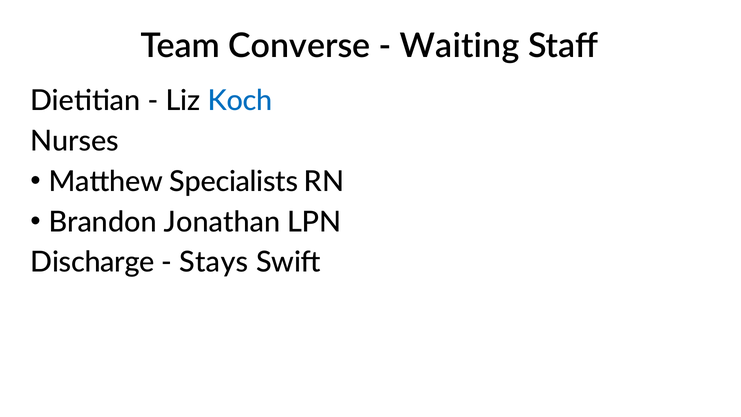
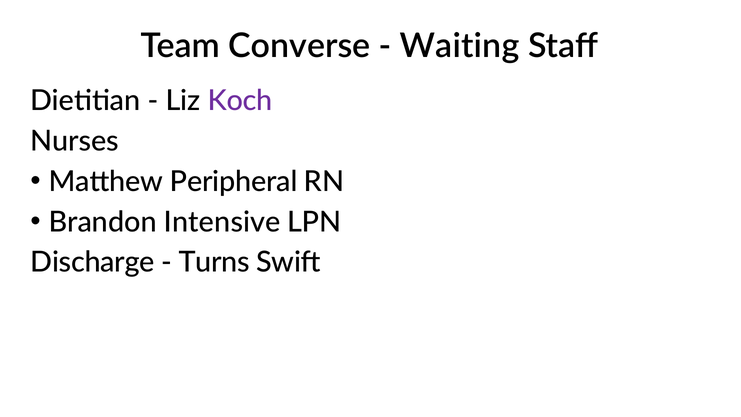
Koch colour: blue -> purple
Specialists: Specialists -> Peripheral
Jonathan: Jonathan -> Intensive
Stays: Stays -> Turns
